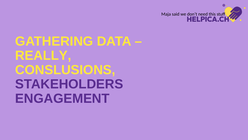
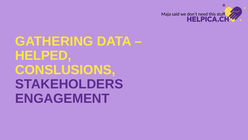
REALLY: REALLY -> HELPED
